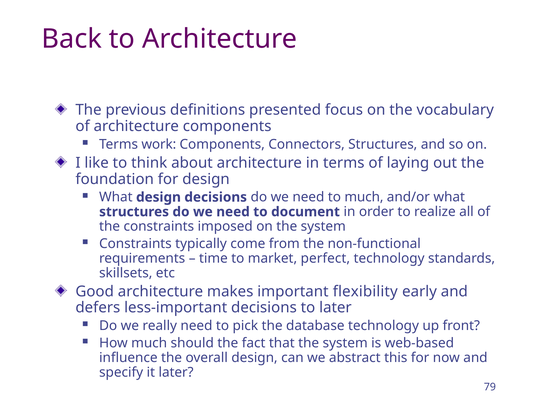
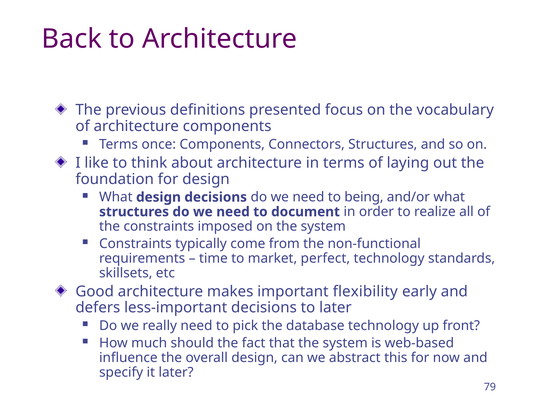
work: work -> once
to much: much -> being
